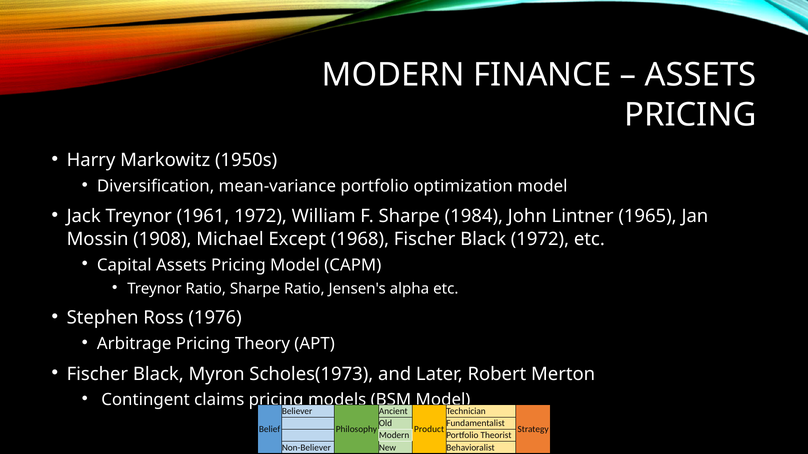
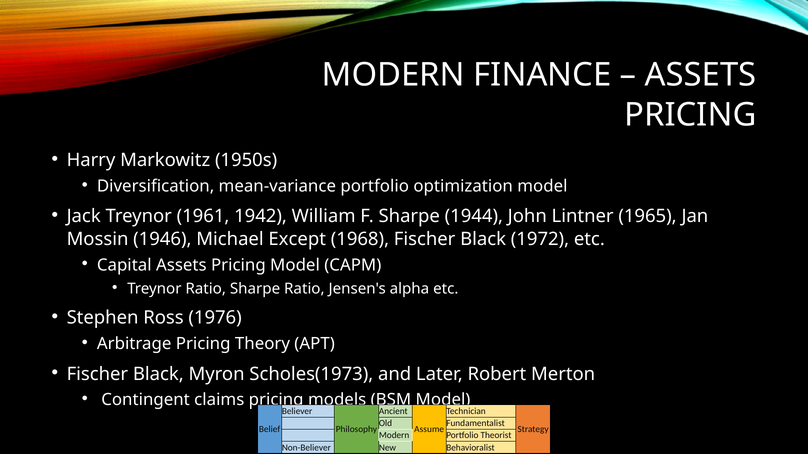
1961 1972: 1972 -> 1942
1984: 1984 -> 1944
1908: 1908 -> 1946
Product: Product -> Assume
